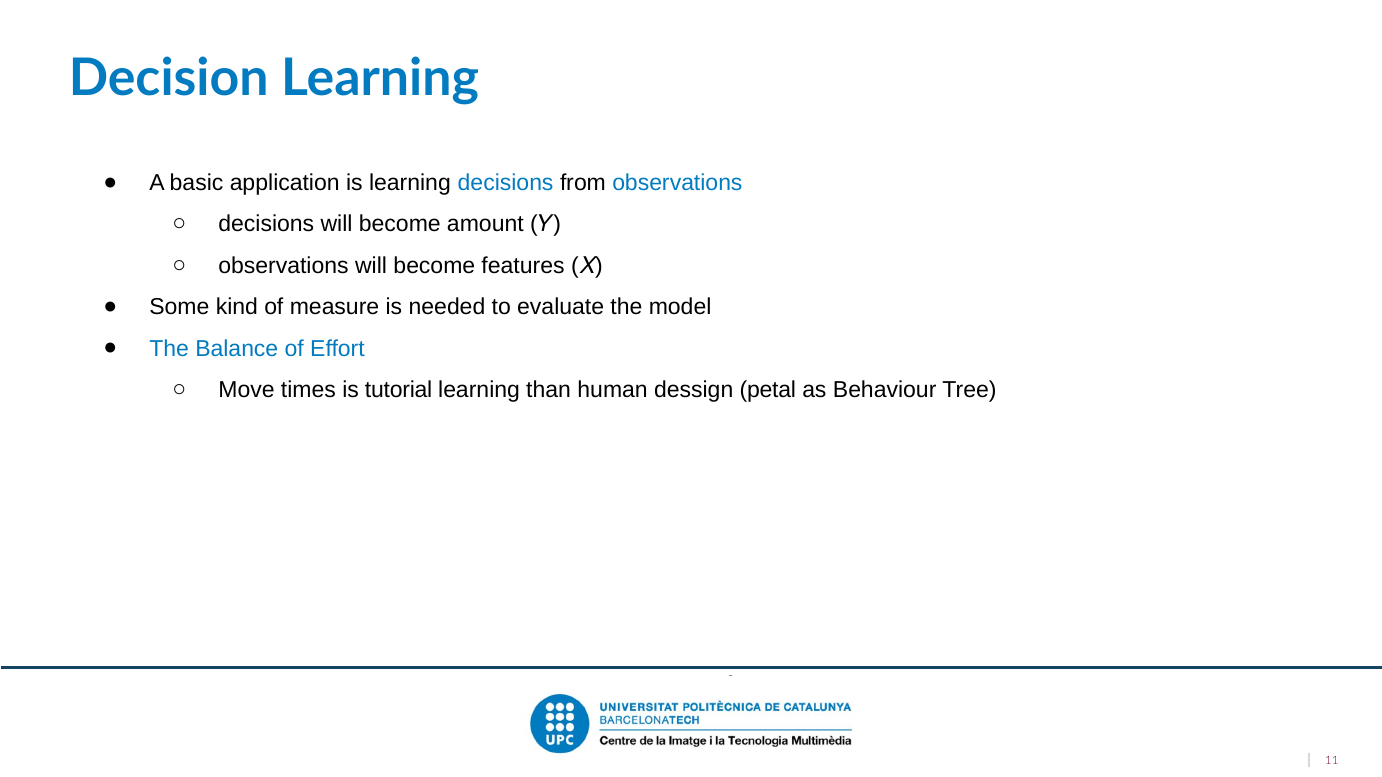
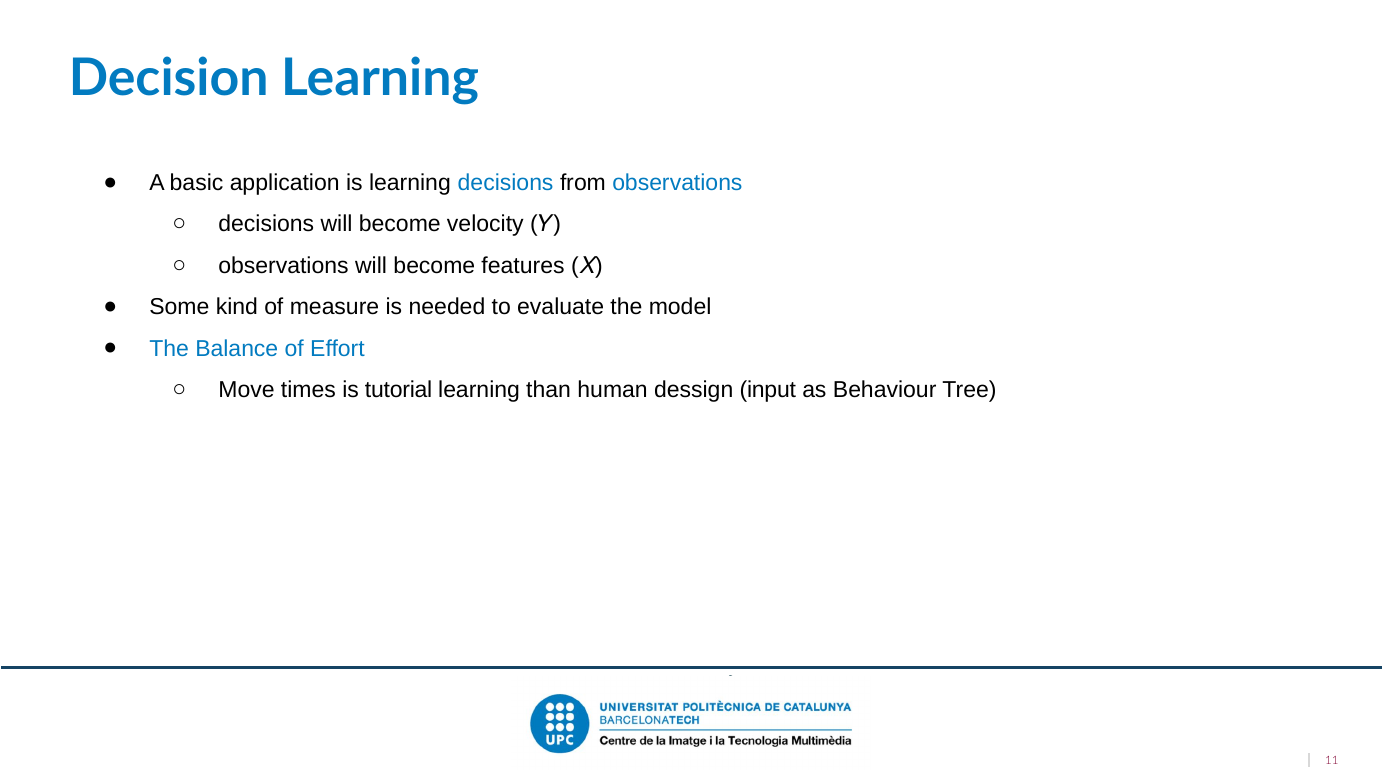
amount: amount -> velocity
petal: petal -> input
